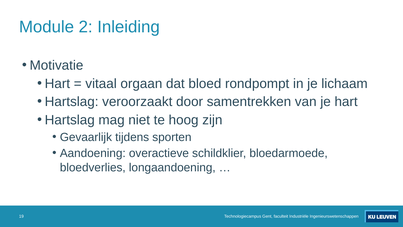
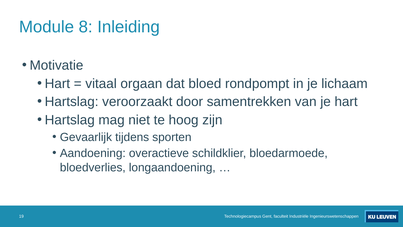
2: 2 -> 8
